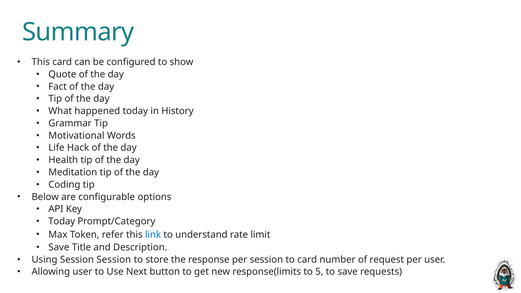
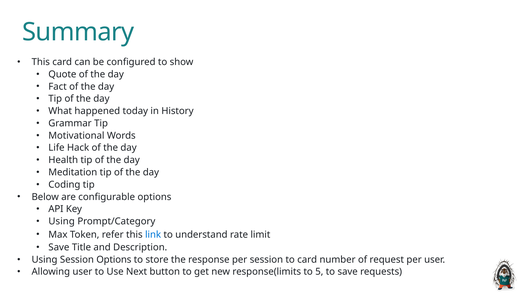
Today at (62, 221): Today -> Using
Session Session: Session -> Options
